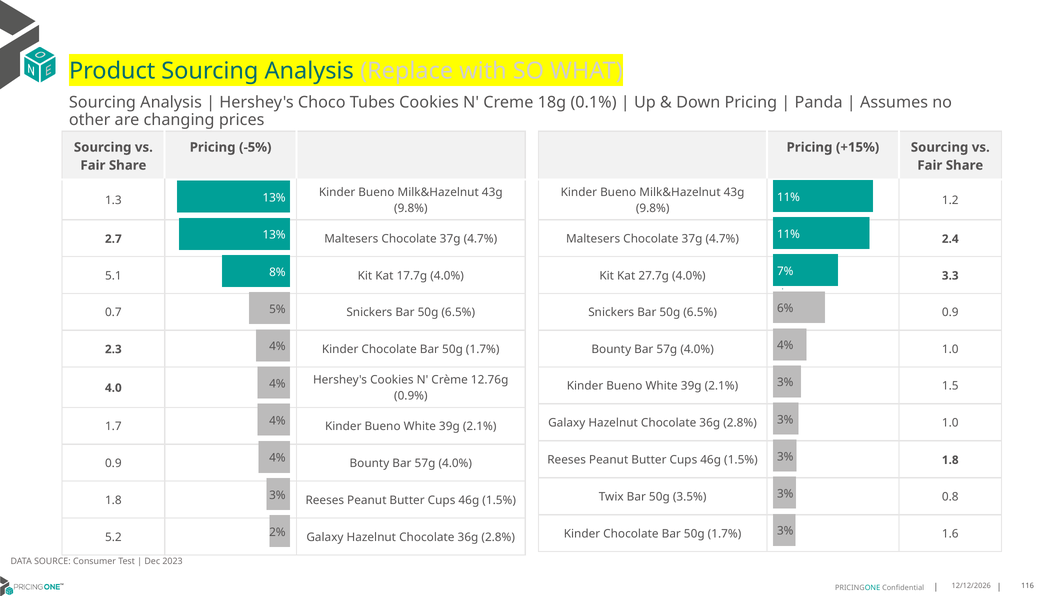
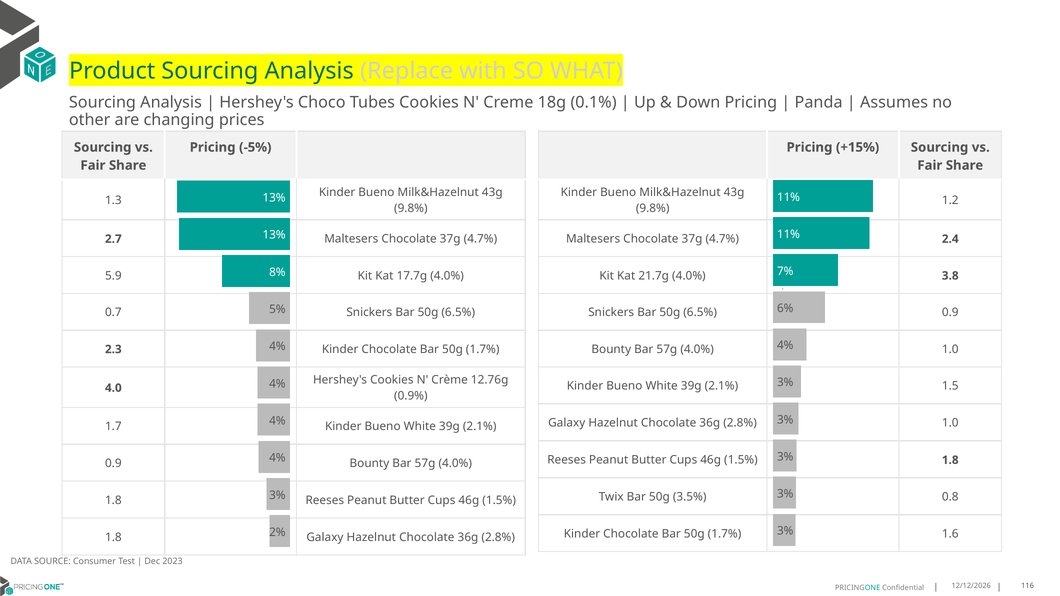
5.1: 5.1 -> 5.9
27.7g: 27.7g -> 21.7g
3.3: 3.3 -> 3.8
5.2 at (113, 538): 5.2 -> 1.8
